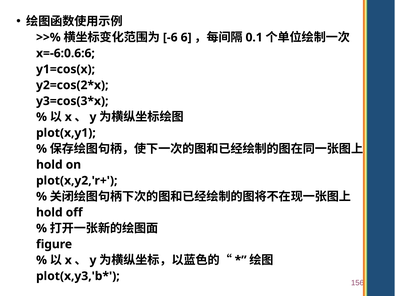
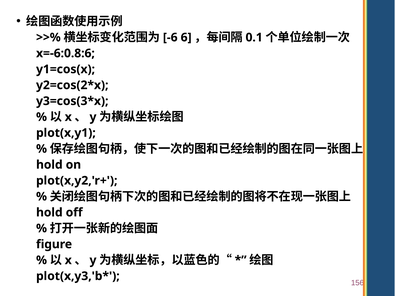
x=-6:0.6:6: x=-6:0.6:6 -> x=-6:0.8:6
